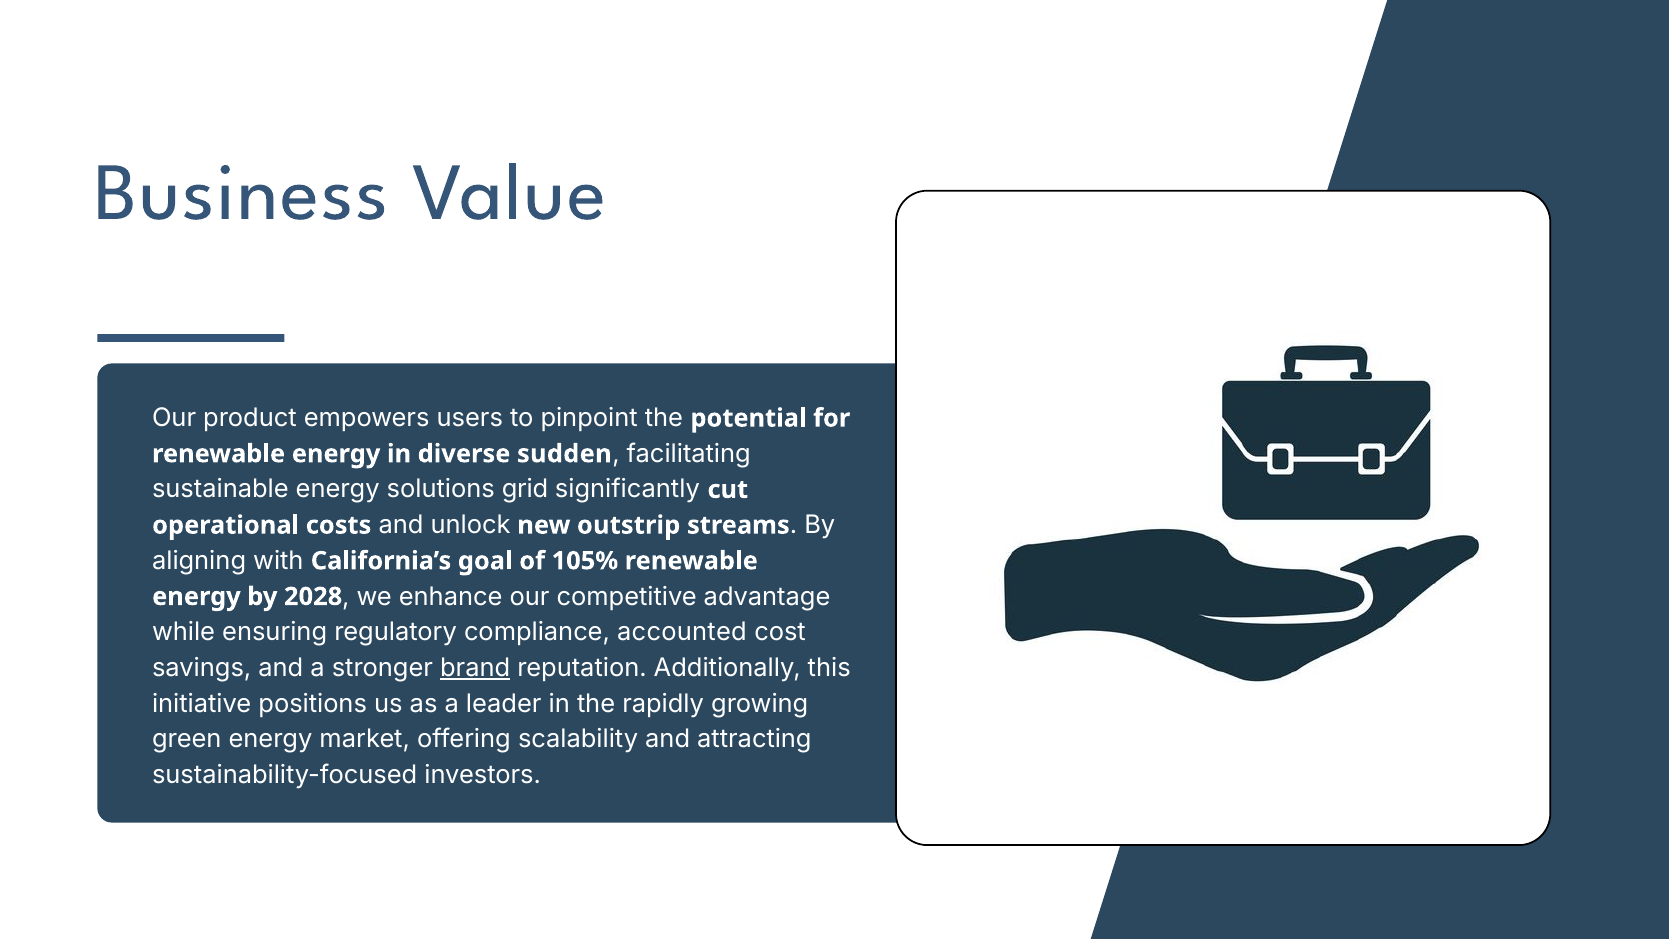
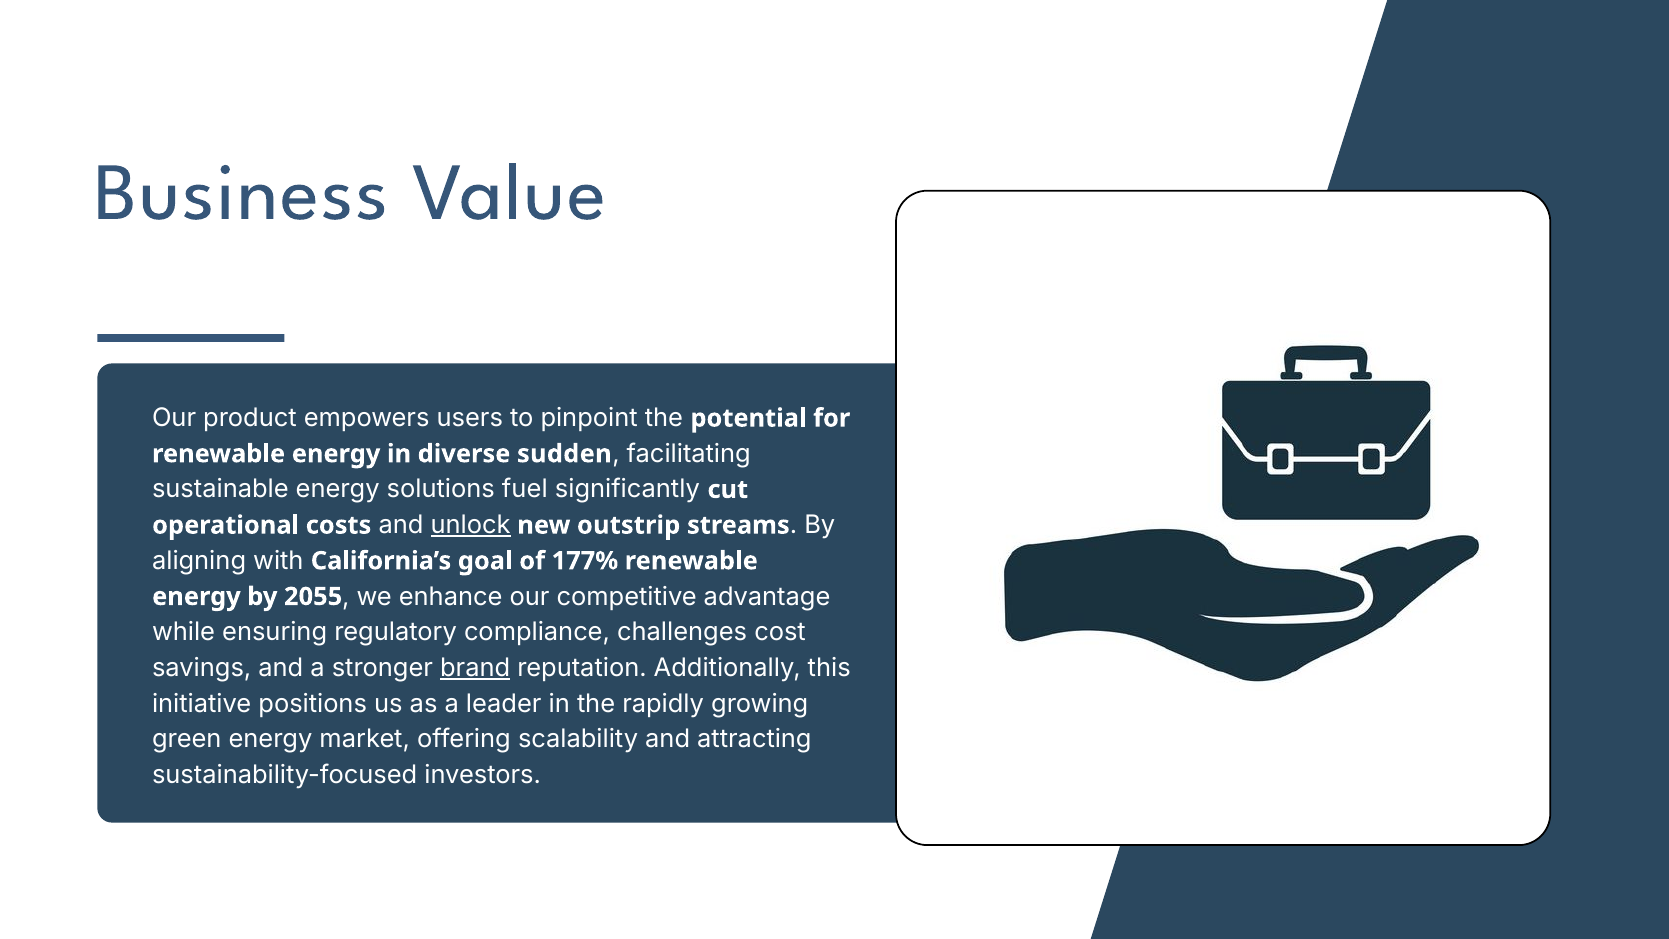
grid: grid -> fuel
unlock underline: none -> present
105%: 105% -> 177%
2028: 2028 -> 2055
accounted: accounted -> challenges
